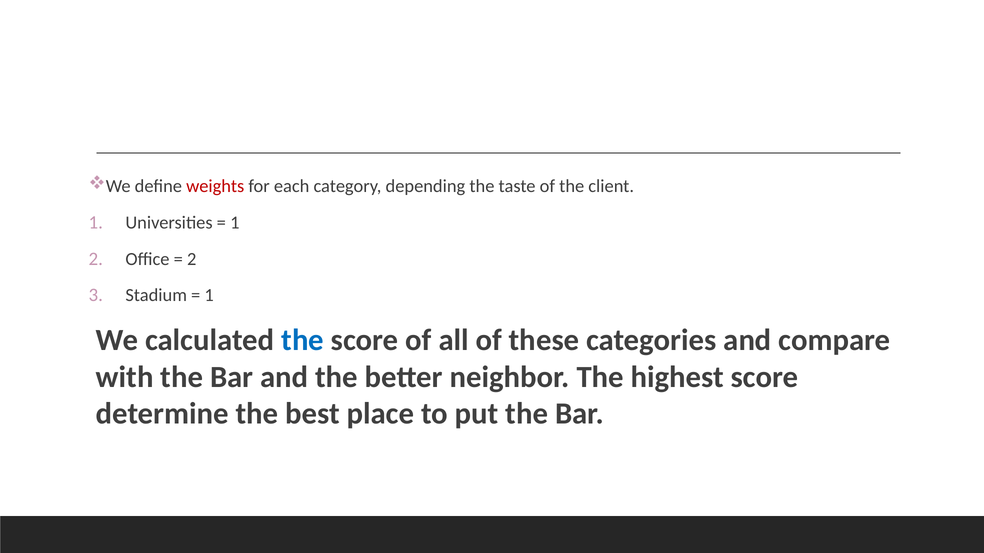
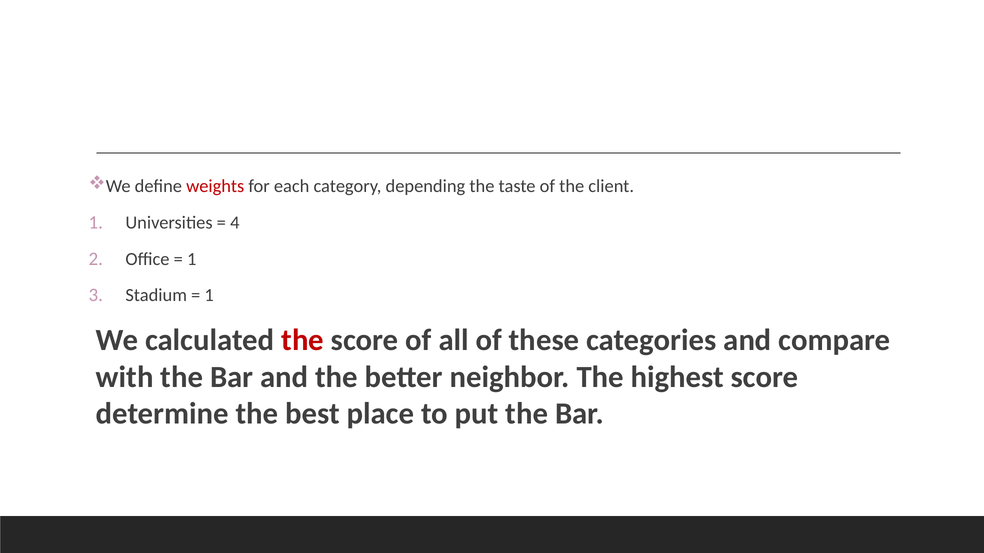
1 at (235, 223): 1 -> 4
2 at (192, 259): 2 -> 1
the at (303, 340) colour: blue -> red
